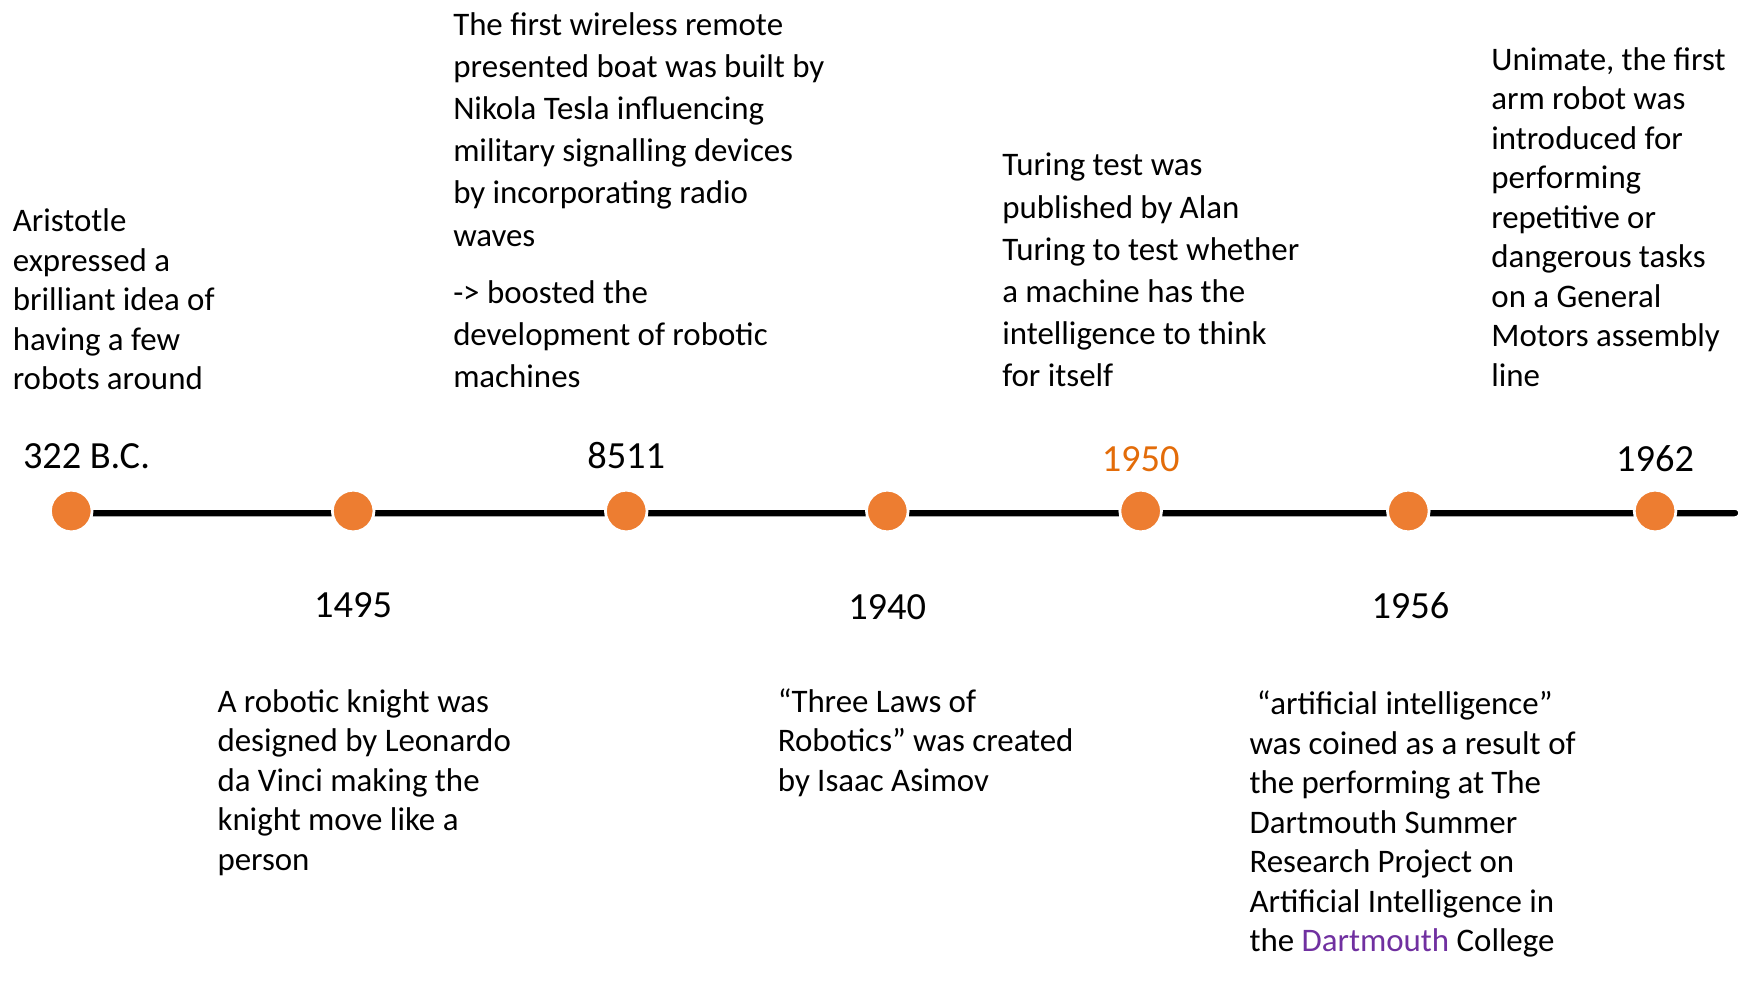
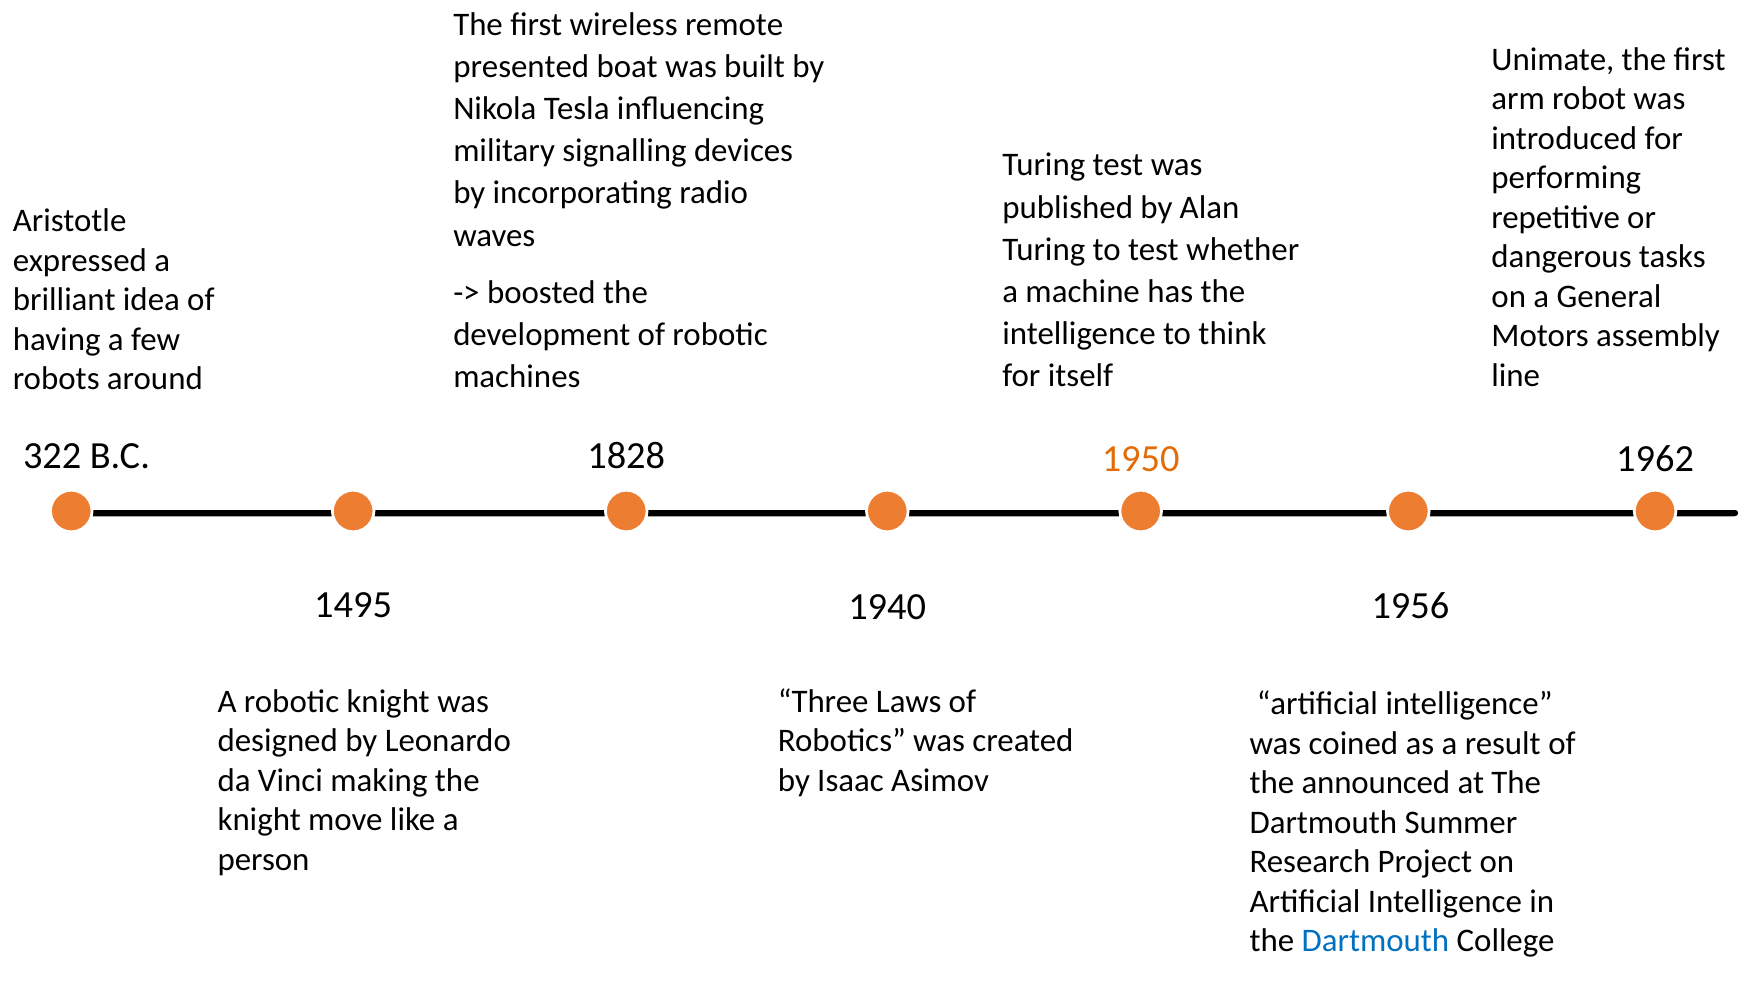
8511: 8511 -> 1828
the performing: performing -> announced
Dartmouth at (1375, 941) colour: purple -> blue
